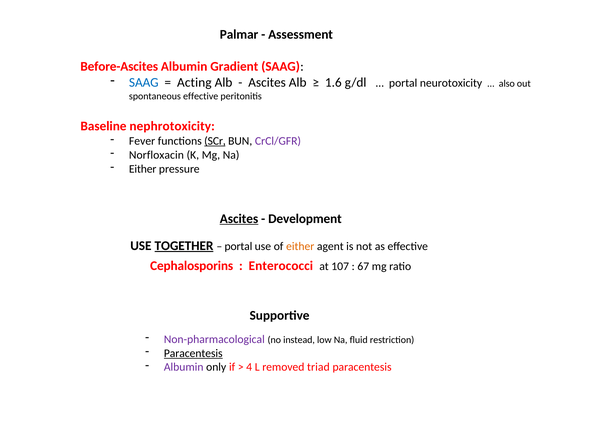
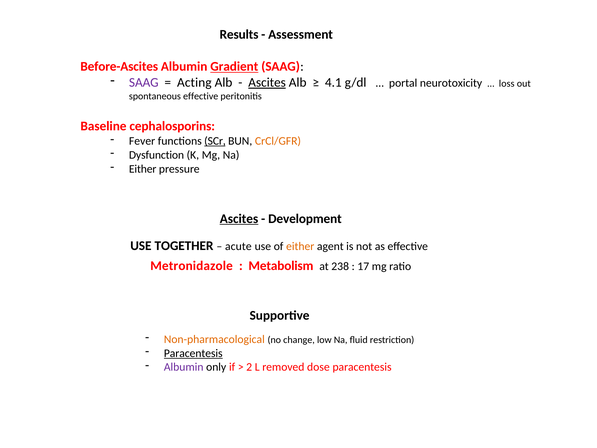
Palmar: Palmar -> Results
Gradient underline: none -> present
SAAG at (144, 82) colour: blue -> purple
Ascites at (267, 82) underline: none -> present
1.6: 1.6 -> 4.1
also: also -> loss
nephrotoxicity: nephrotoxicity -> cephalosporins
CrCl/GFR colour: purple -> orange
Norfloxacin: Norfloxacin -> Dysfunction
TOGETHER underline: present -> none
portal at (238, 246): portal -> acute
Cephalosporins: Cephalosporins -> Metronidazole
Enterococci: Enterococci -> Metabolism
107: 107 -> 238
67: 67 -> 17
Non-pharmacological colour: purple -> orange
instead: instead -> change
4: 4 -> 2
triad: triad -> dose
